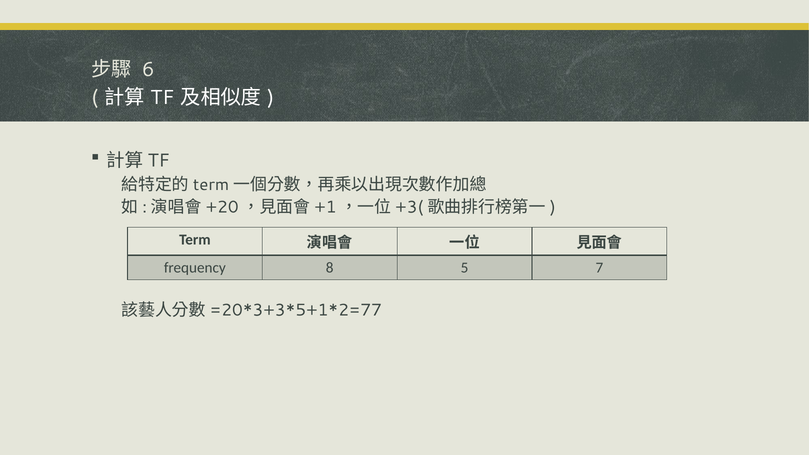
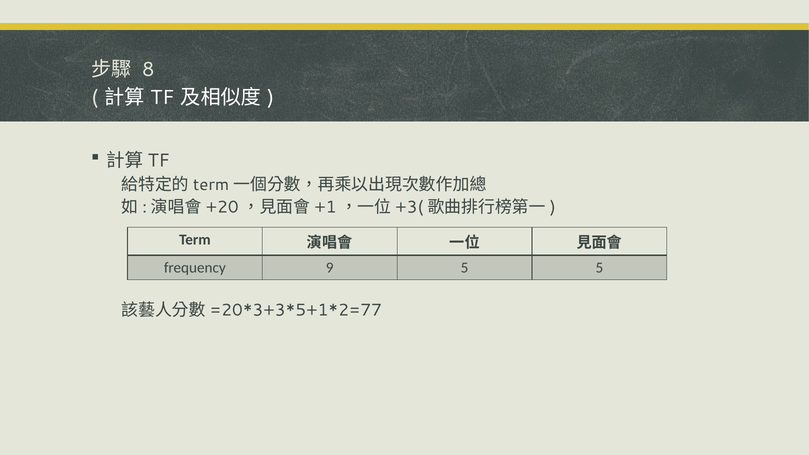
6: 6 -> 8
8: 8 -> 9
5 7: 7 -> 5
